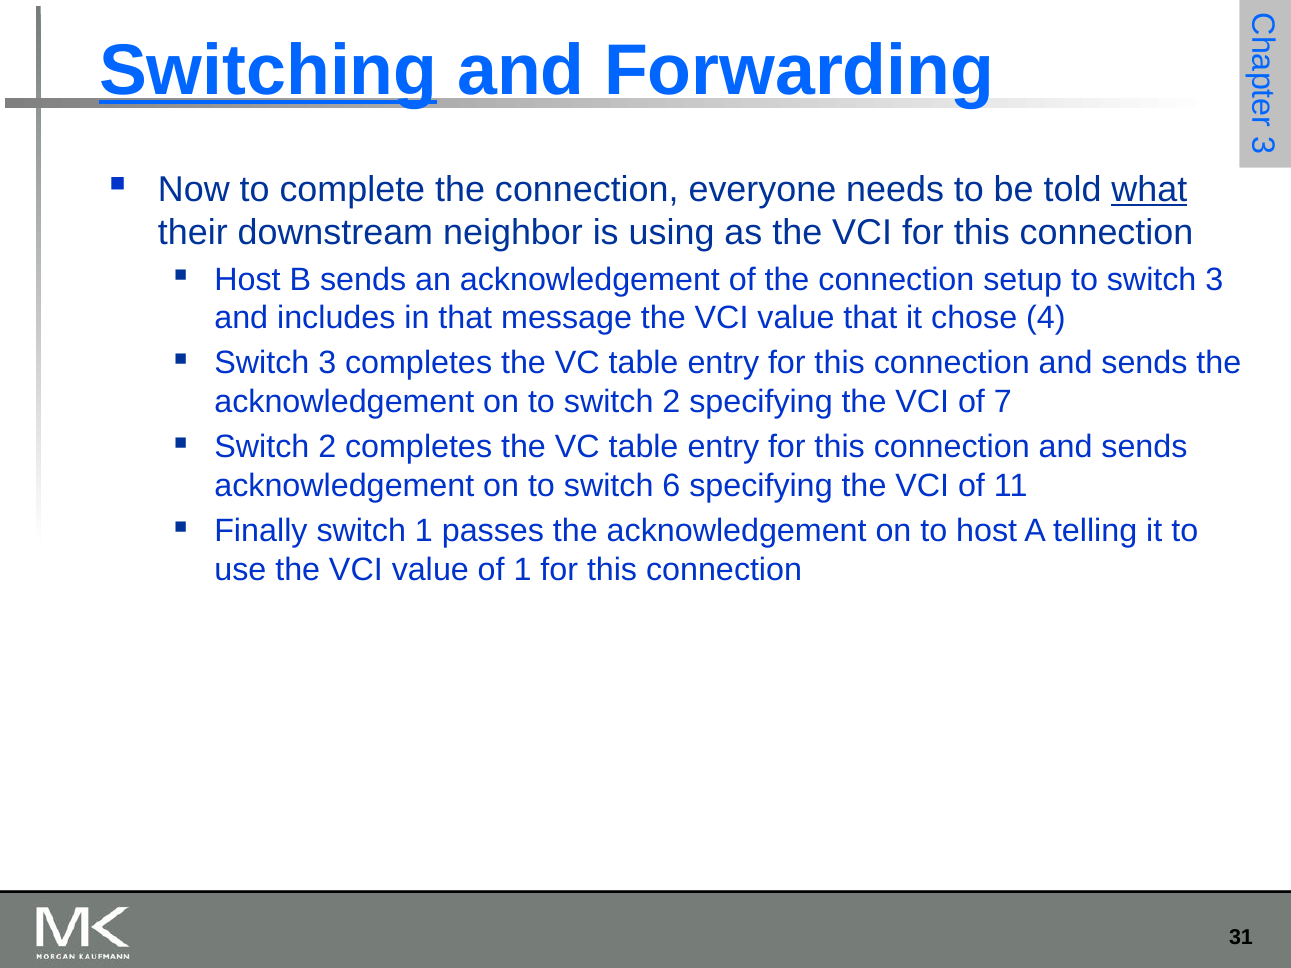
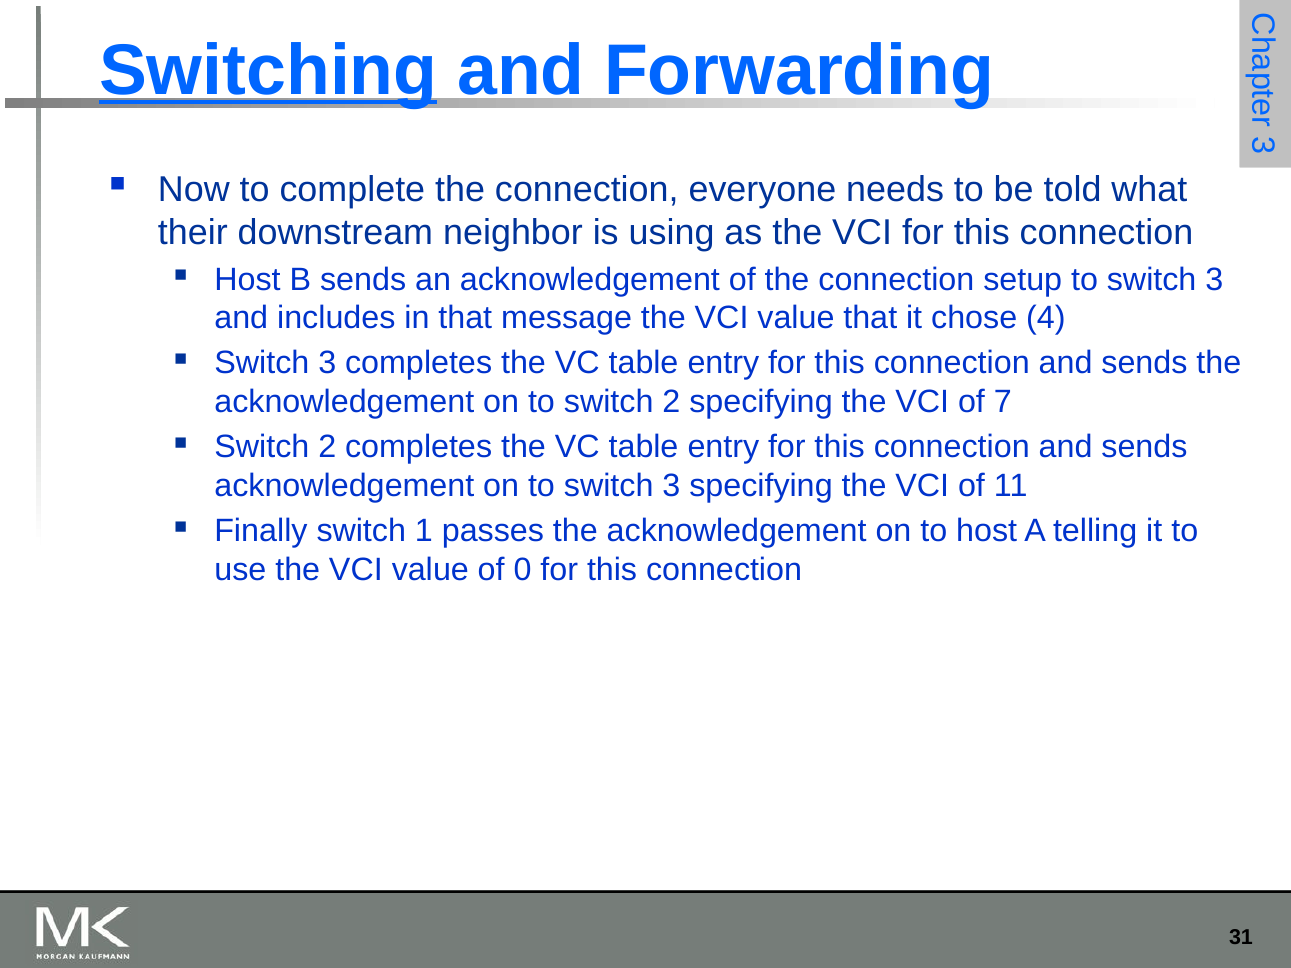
what underline: present -> none
on to switch 6: 6 -> 3
of 1: 1 -> 0
